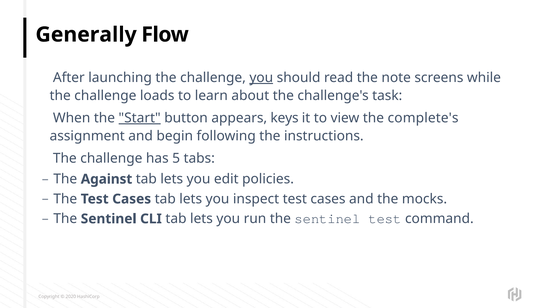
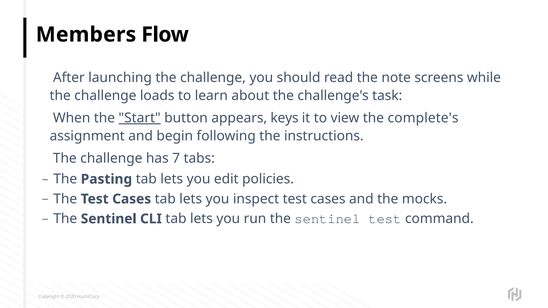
Generally: Generally -> Members
you at (261, 78) underline: present -> none
5: 5 -> 7
Against: Against -> Pasting
